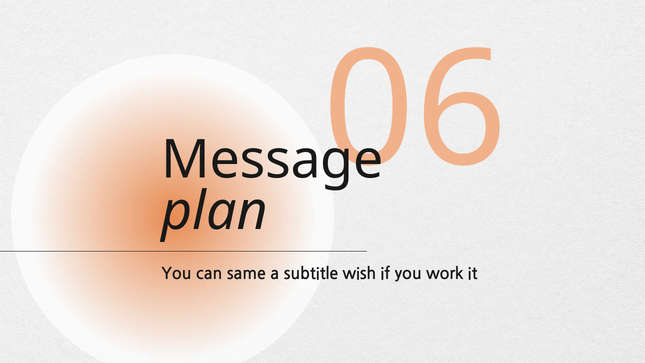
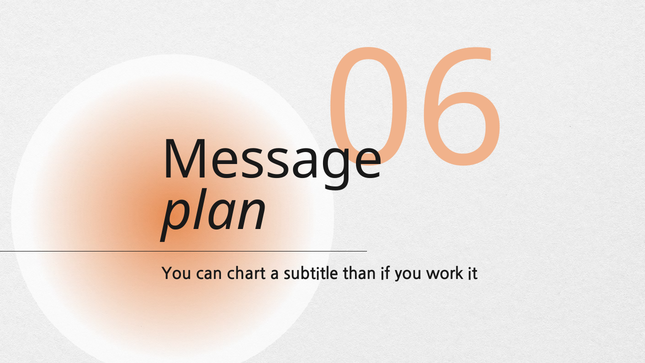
same: same -> chart
wish: wish -> than
